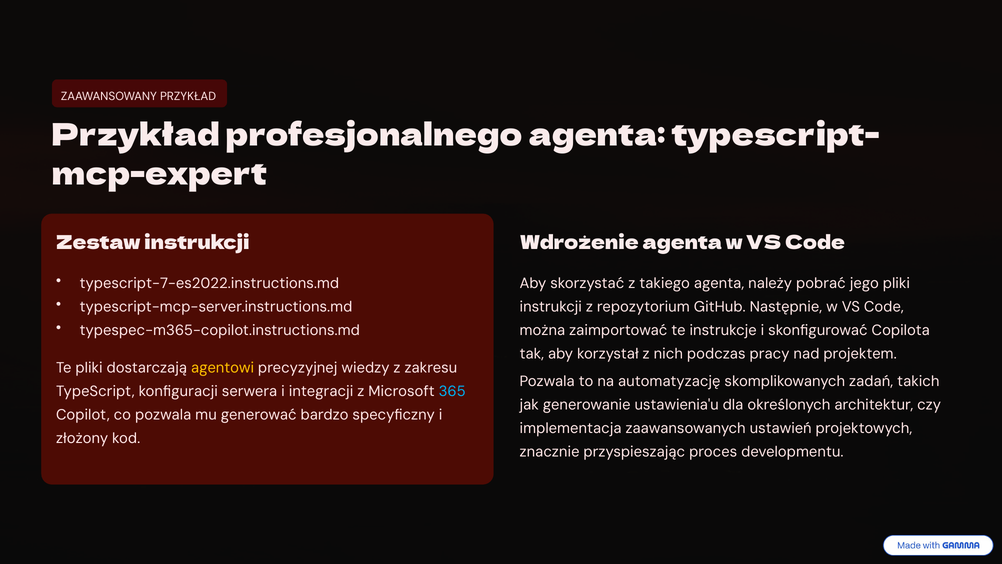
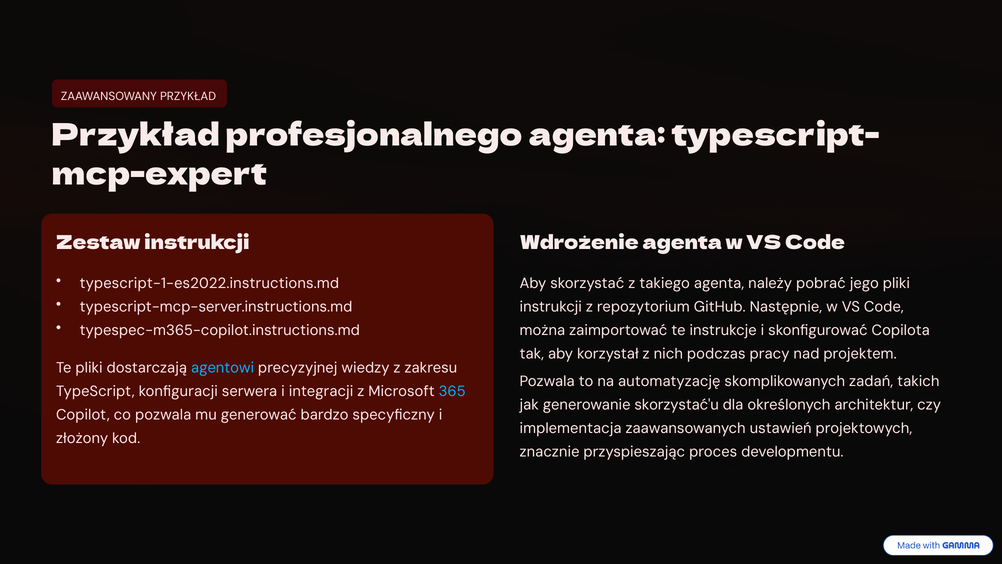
typescript-7-es2022.instructions.md: typescript-7-es2022.instructions.md -> typescript-1-es2022.instructions.md
agentowi colour: yellow -> light blue
ustawienia'u: ustawienia'u -> skorzystać'u
